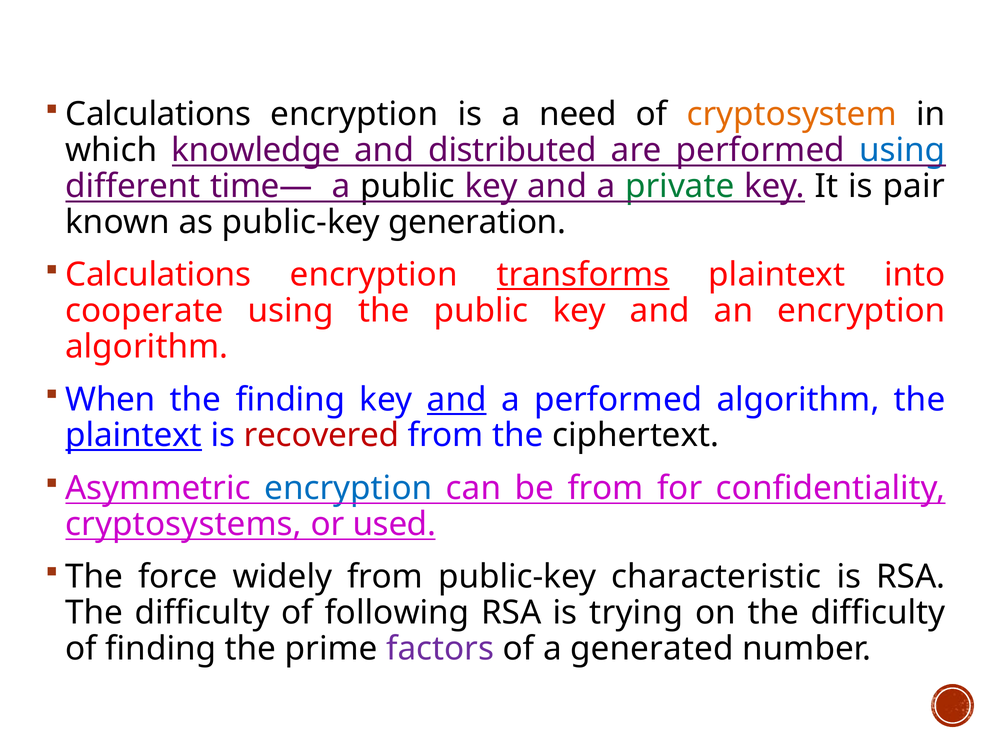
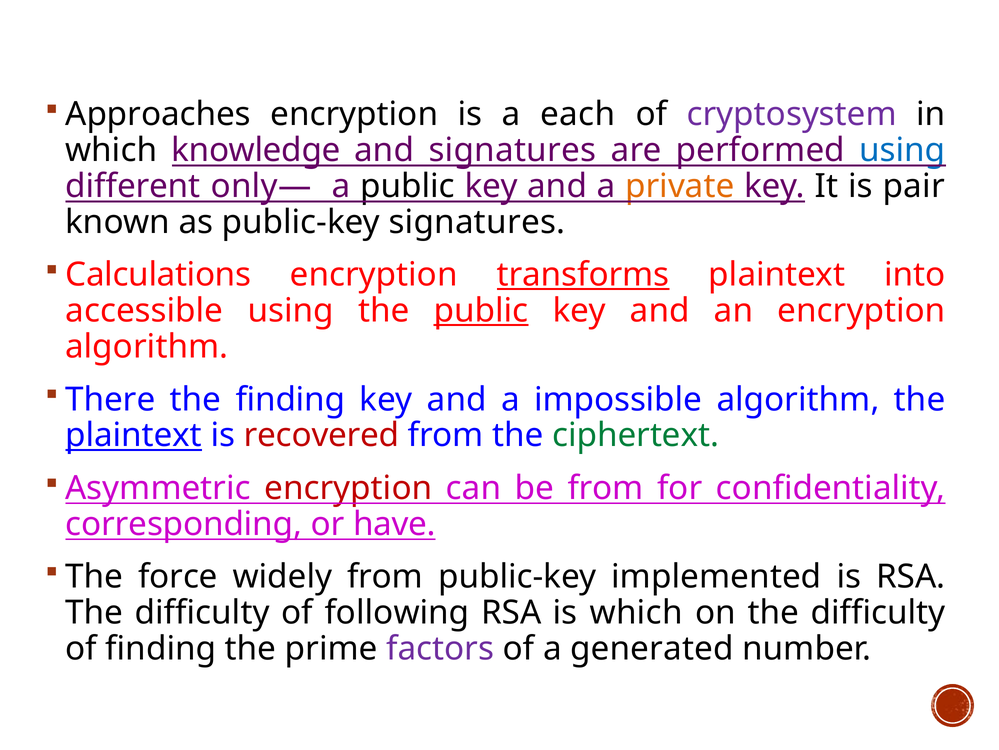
Calculations at (158, 114): Calculations -> Approaches
need: need -> each
cryptosystem colour: orange -> purple
and distributed: distributed -> signatures
time—: time— -> only—
private colour: green -> orange
public-key generation: generation -> signatures
cooperate: cooperate -> accessible
public at (481, 311) underline: none -> present
When: When -> There
and at (457, 399) underline: present -> none
a performed: performed -> impossible
ciphertext colour: black -> green
encryption at (348, 488) colour: blue -> red
cryptosystems: cryptosystems -> corresponding
used: used -> have
characteristic: characteristic -> implemented
is trying: trying -> which
